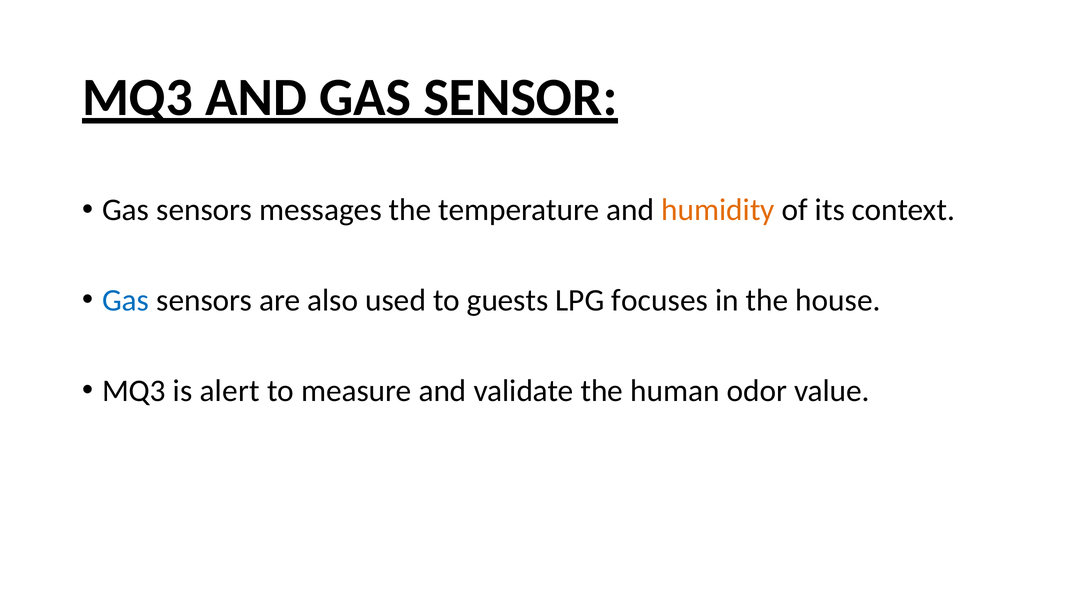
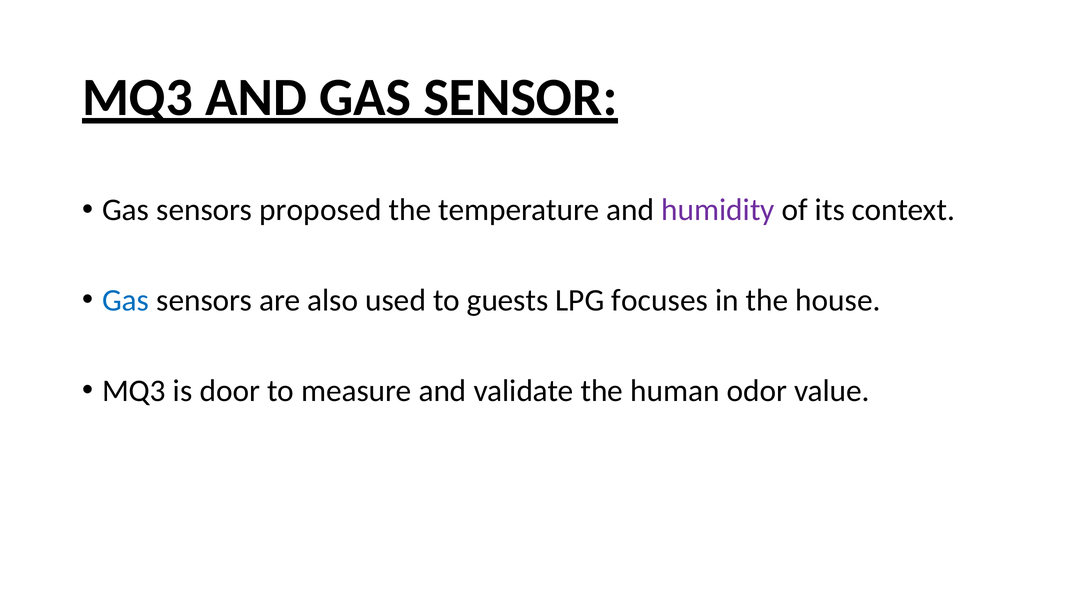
messages: messages -> proposed
humidity colour: orange -> purple
alert: alert -> door
